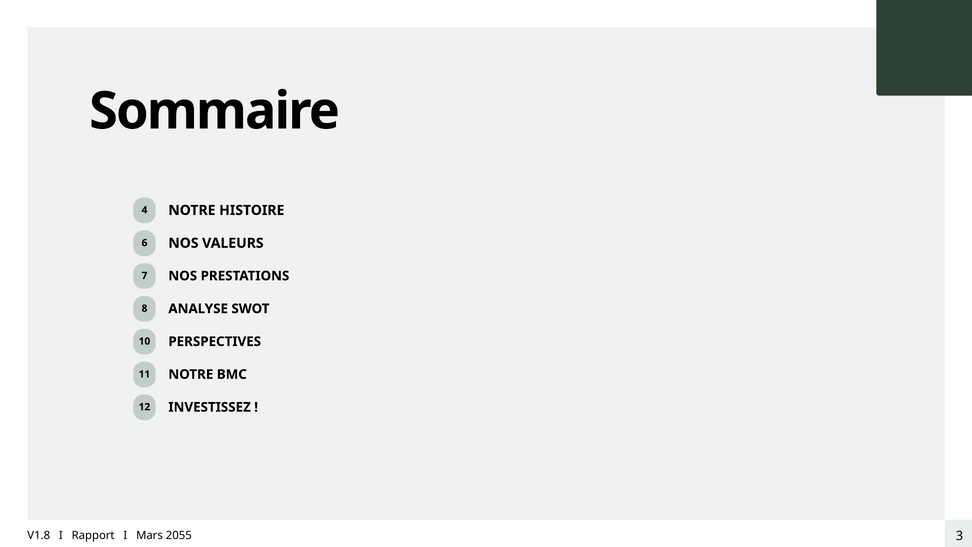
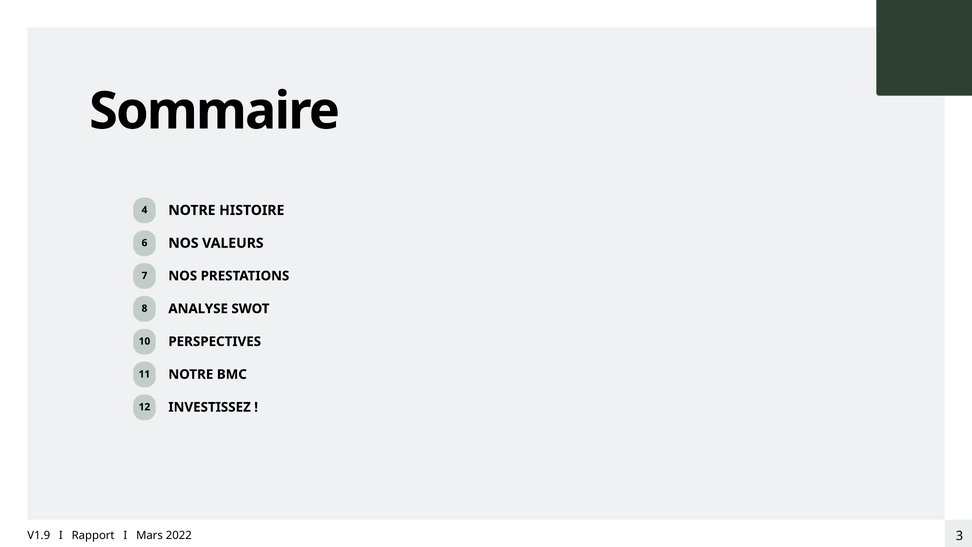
V1.8: V1.8 -> V1.9
2055: 2055 -> 2022
